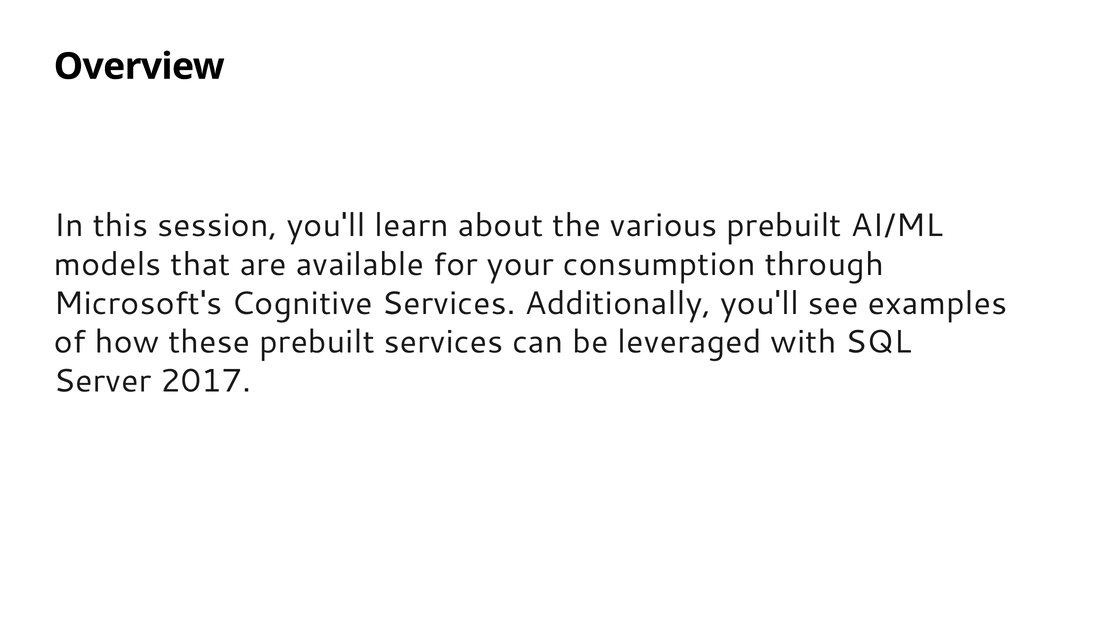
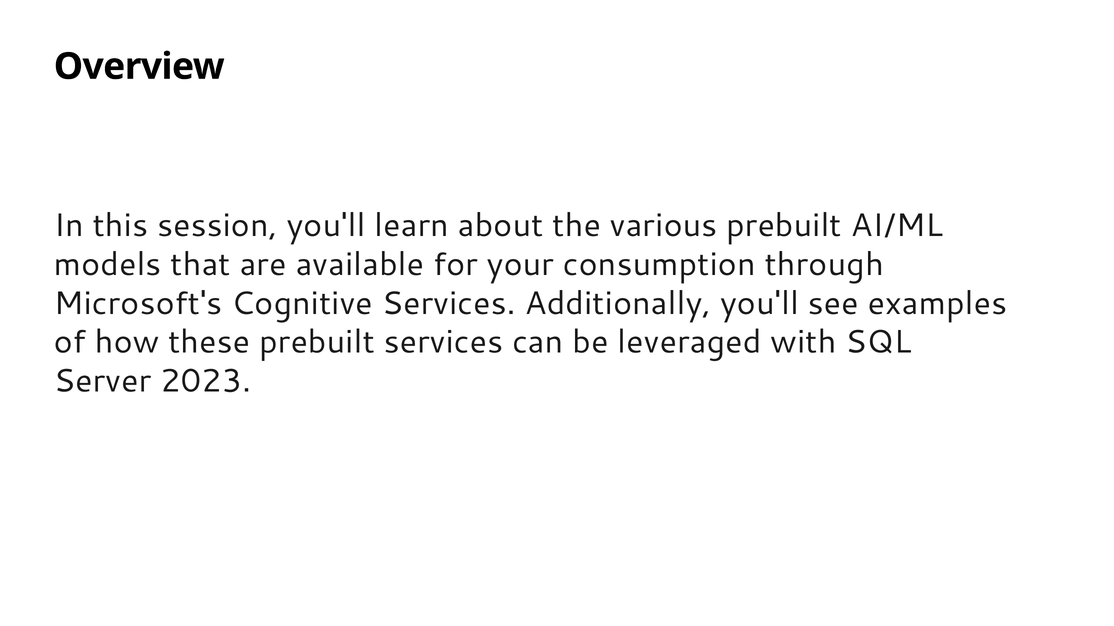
2017: 2017 -> 2023
